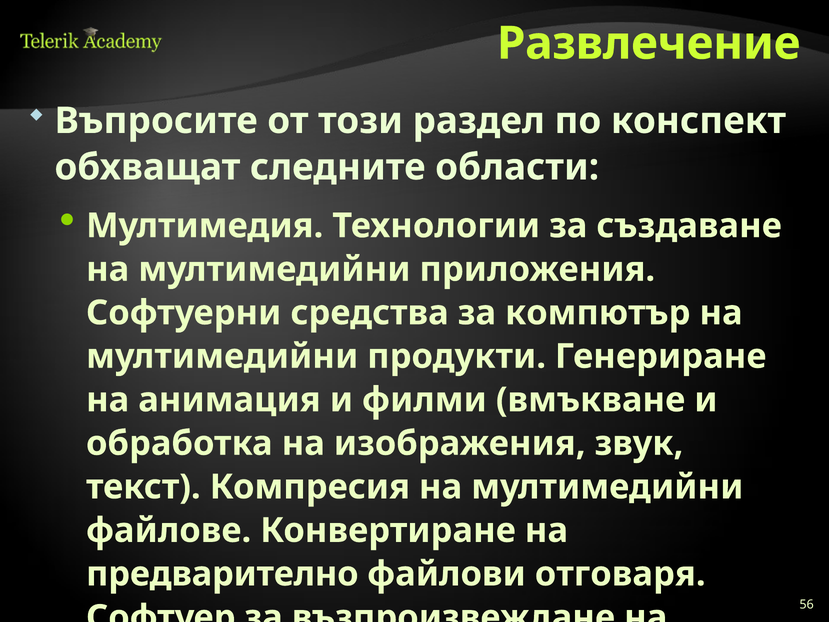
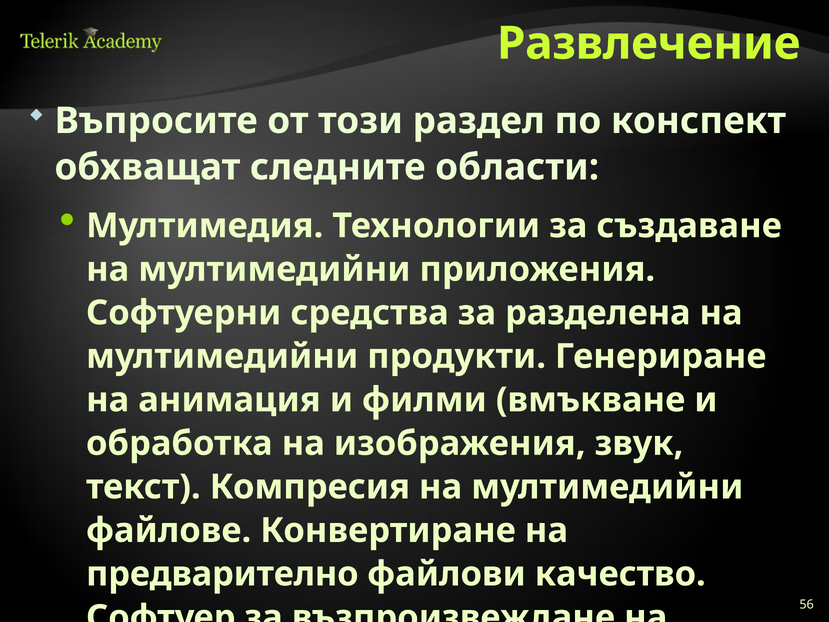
компютър: компютър -> разделена
отговаря: отговаря -> качество
